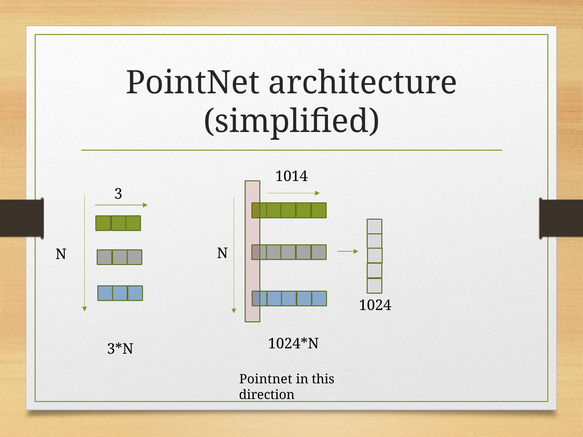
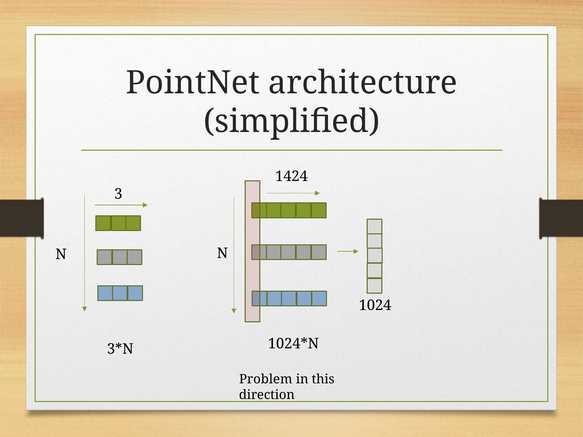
1014: 1014 -> 1424
Pointnet at (266, 380): Pointnet -> Problem
